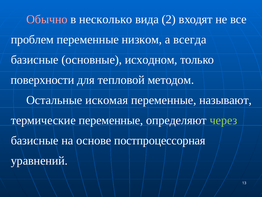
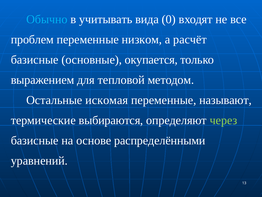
Обычно colour: pink -> light blue
несколько: несколько -> учитывать
2: 2 -> 0
всегда: всегда -> расчёт
исходном: исходном -> окупается
поверхности: поверхности -> выражением
термические переменные: переменные -> выбираются
постпроцессорная: постпроцессорная -> распределёнными
